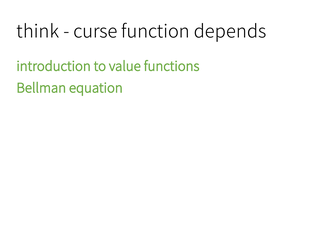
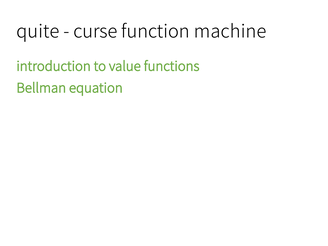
think: think -> quite
depends: depends -> machine
